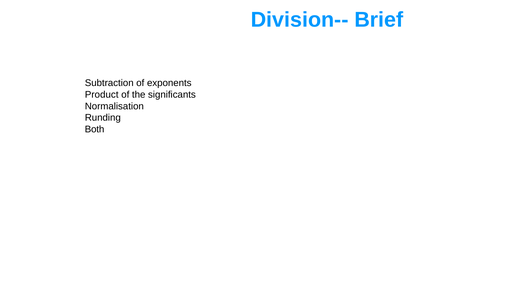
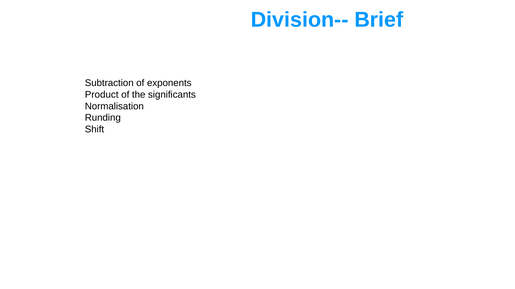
Both: Both -> Shift
